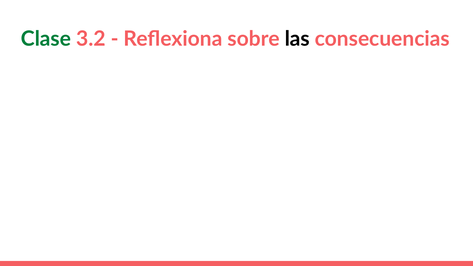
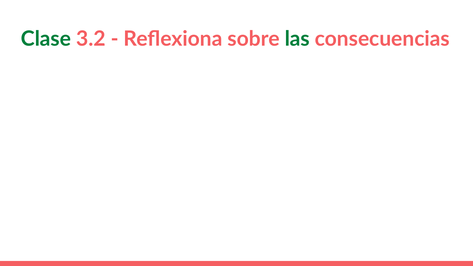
las colour: black -> green
